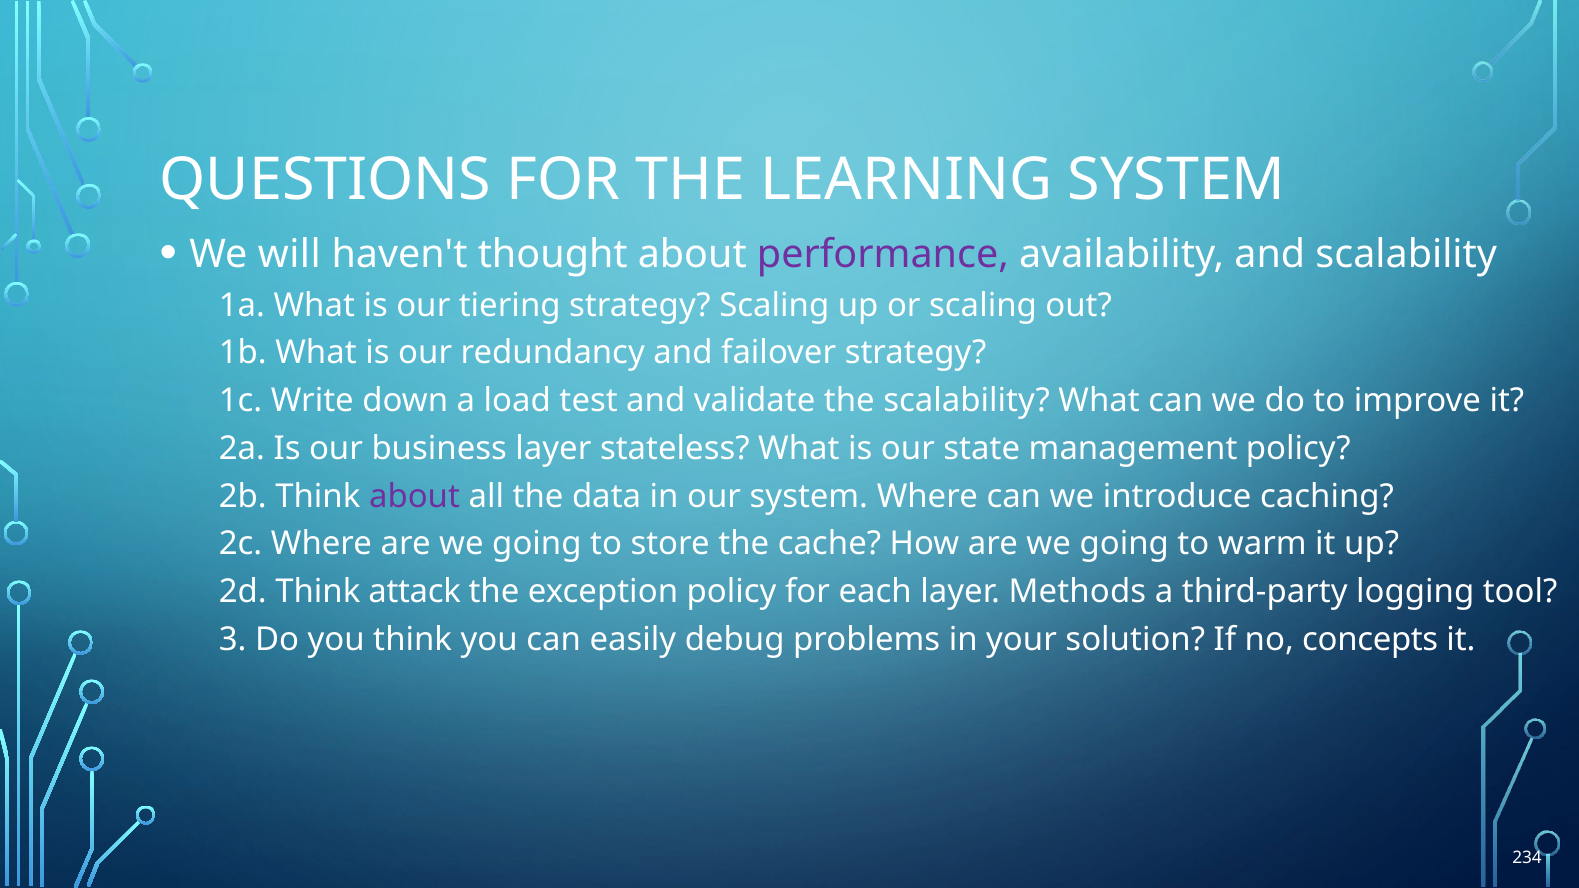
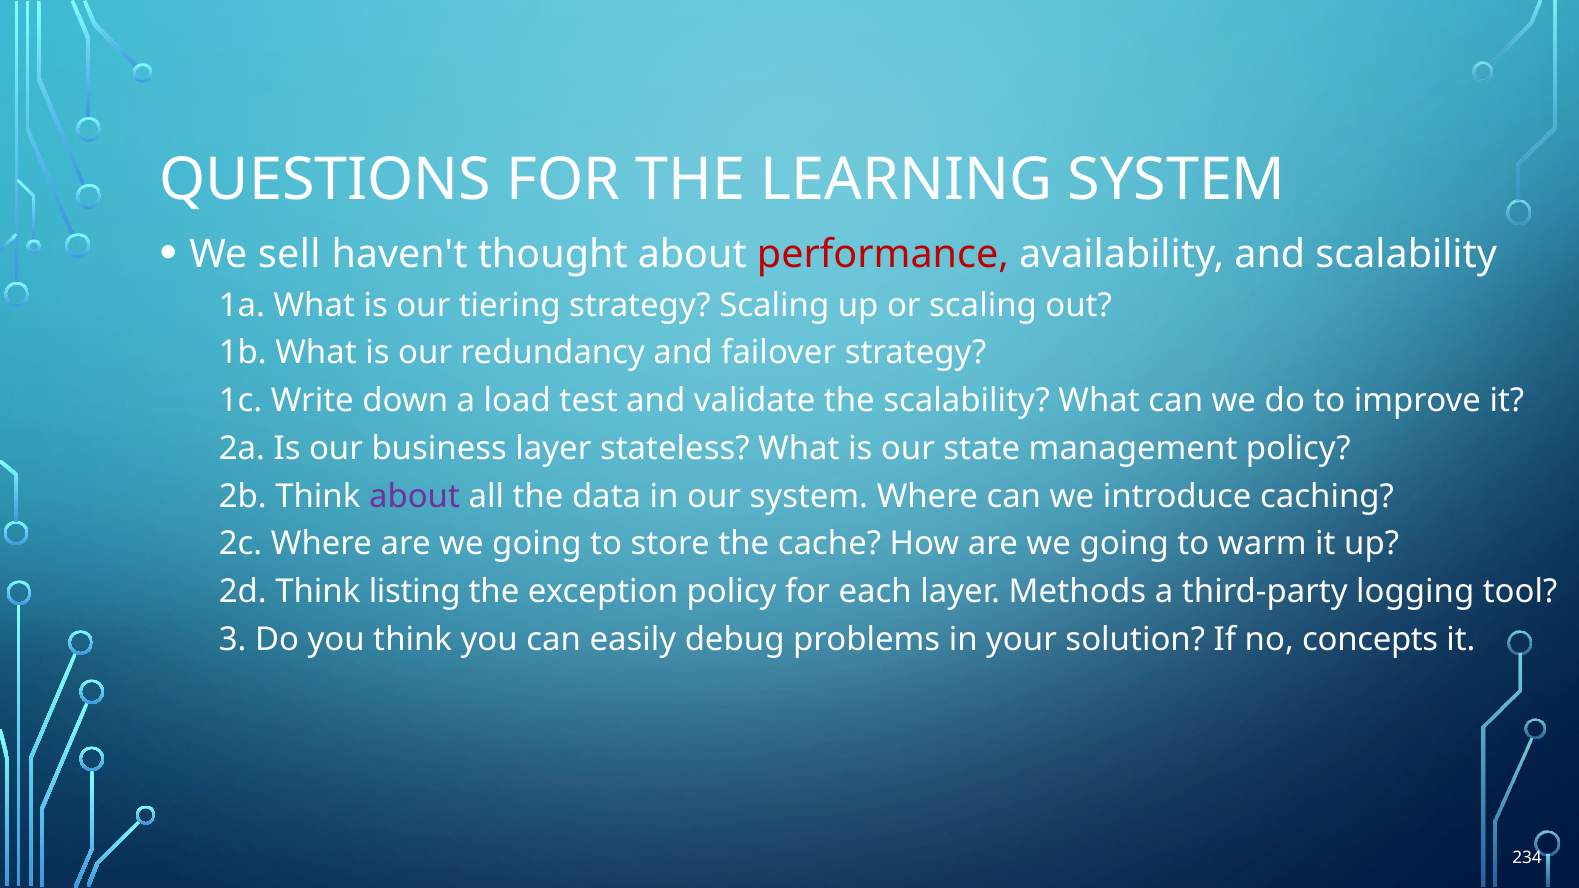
will: will -> sell
performance colour: purple -> red
attack: attack -> listing
